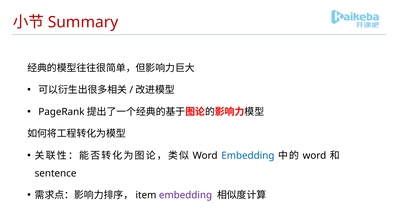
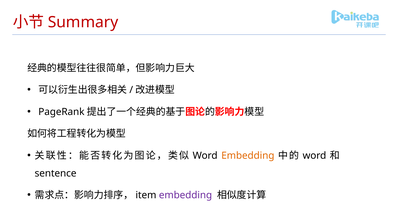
Embedding at (248, 155) colour: blue -> orange
